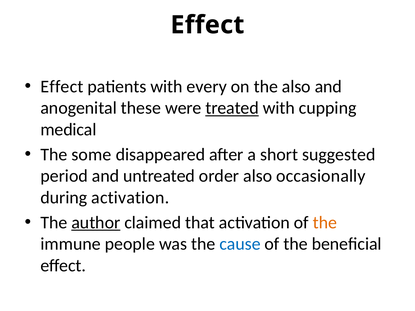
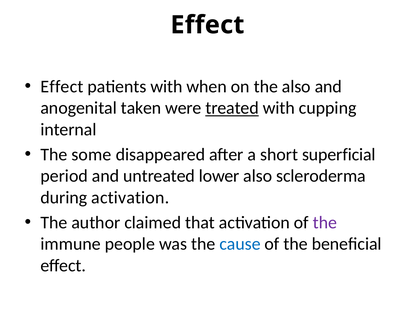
every: every -> when
these: these -> taken
medical: medical -> internal
suggested: suggested -> superficial
order: order -> lower
occasionally: occasionally -> scleroderma
author underline: present -> none
the at (325, 223) colour: orange -> purple
